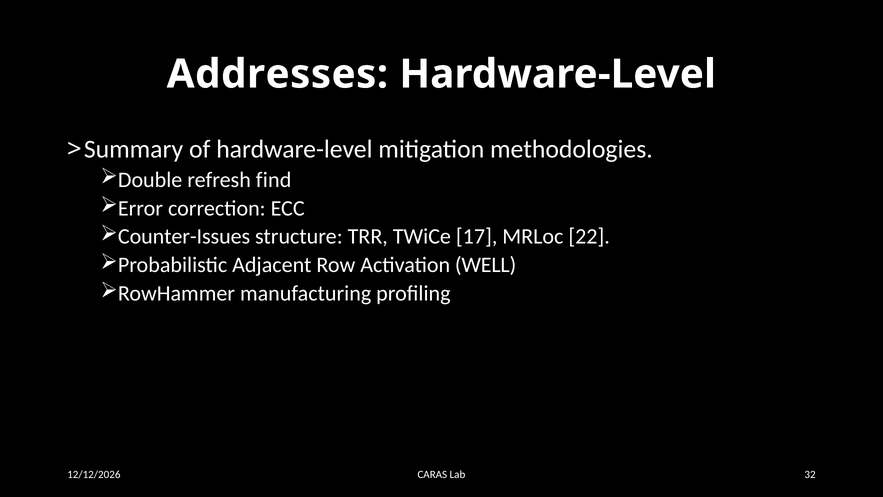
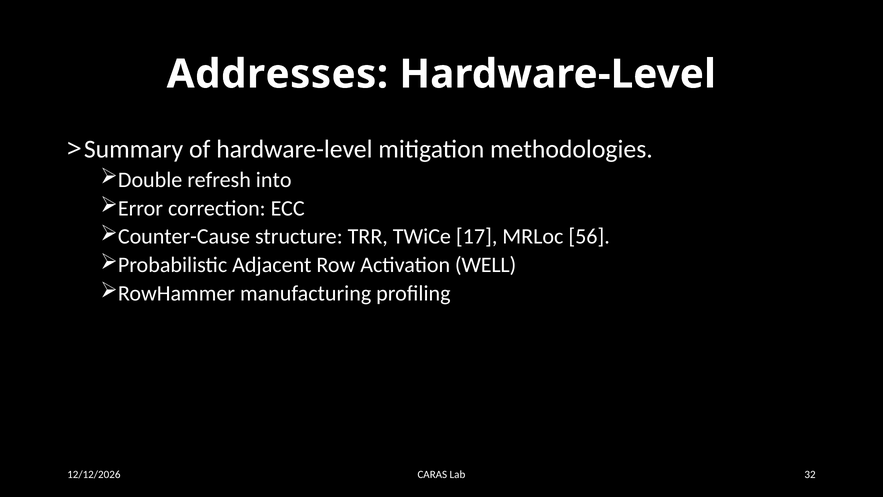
find: find -> into
Counter-Issues: Counter-Issues -> Counter-Cause
22: 22 -> 56
